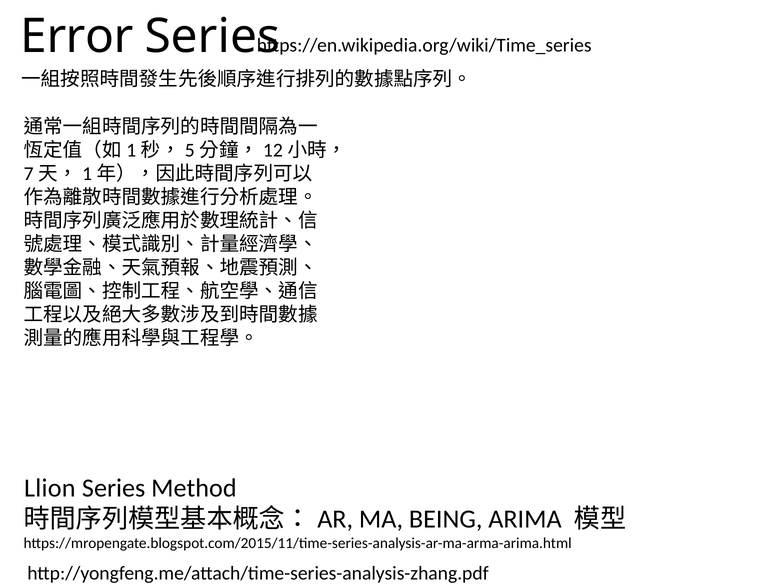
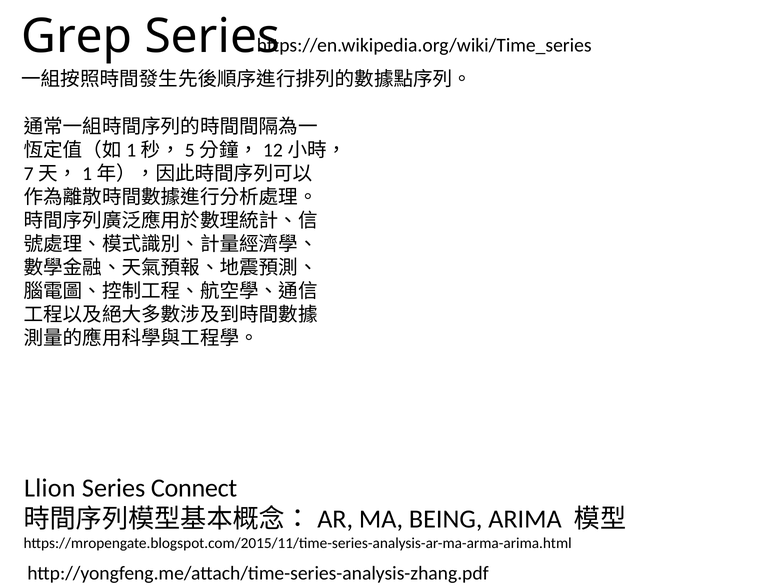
Error: Error -> Grep
Method: Method -> Connect
